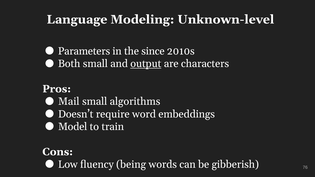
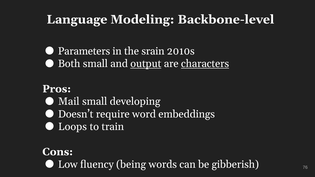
Unknown-level: Unknown-level -> Backbone-level
since: since -> srain
characters underline: none -> present
algorithms: algorithms -> developing
Model: Model -> Loops
